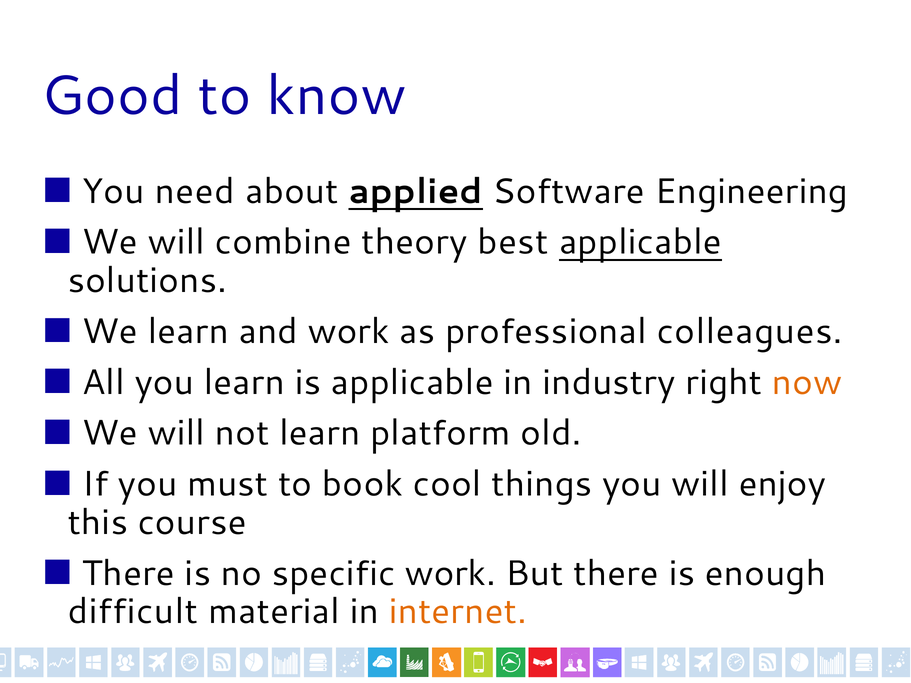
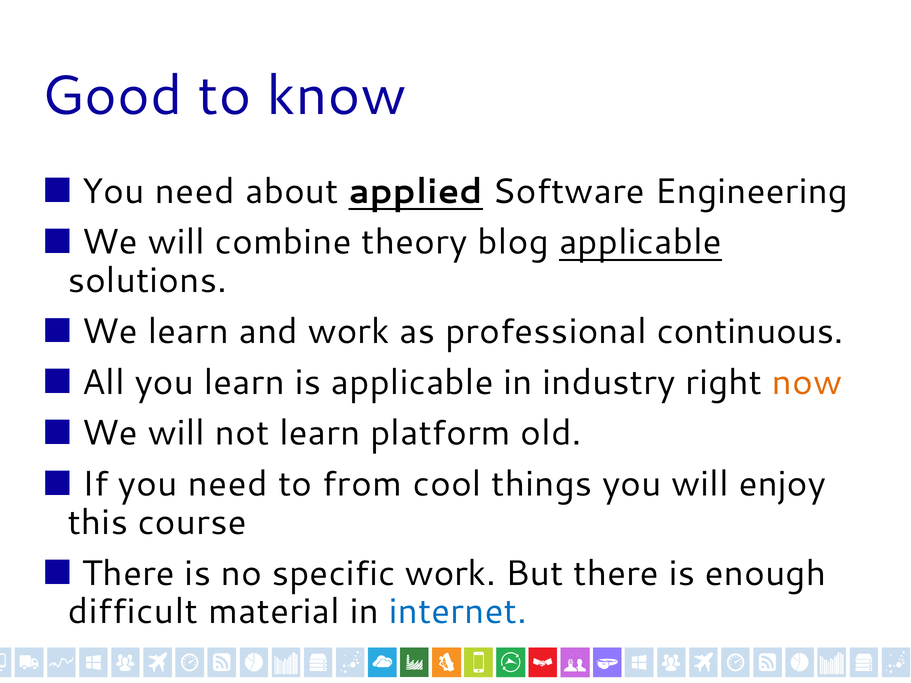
best: best -> blog
colleagues: colleagues -> continuous
If you must: must -> need
book: book -> from
internet colour: orange -> blue
